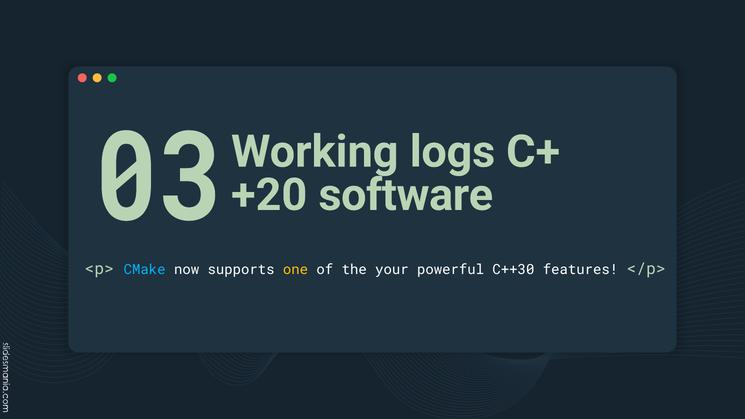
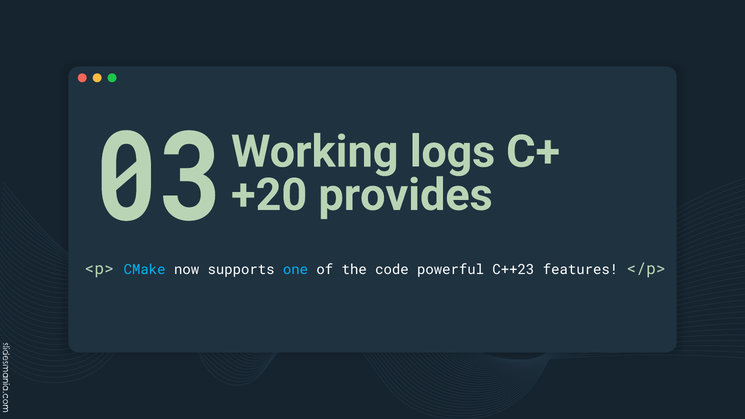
software: software -> provides
one colour: yellow -> light blue
your: your -> code
C++30: C++30 -> C++23
